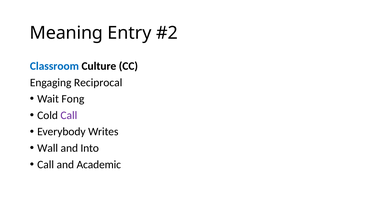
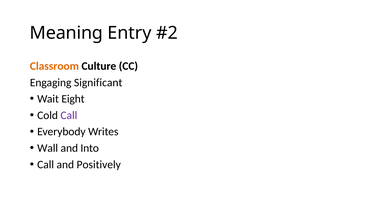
Classroom colour: blue -> orange
Reciprocal: Reciprocal -> Significant
Fong: Fong -> Eight
Academic: Academic -> Positively
